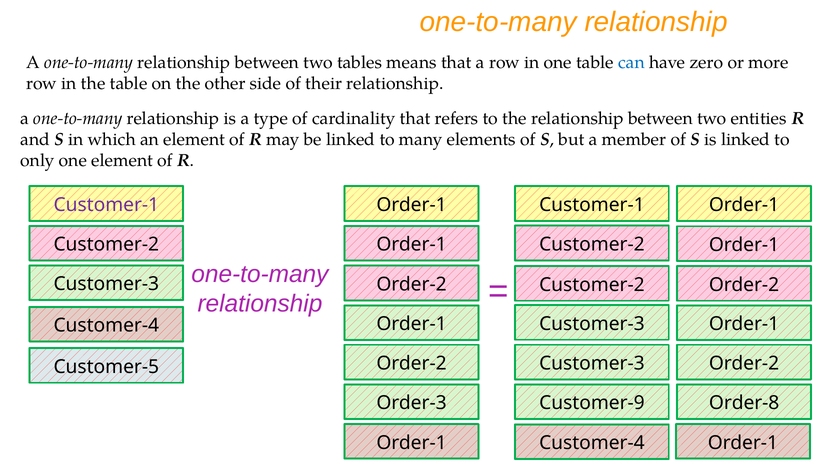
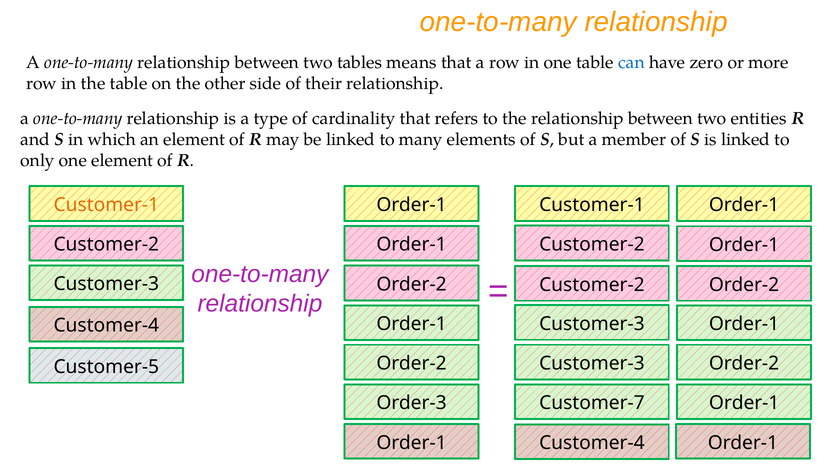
Customer-1 at (106, 205) colour: purple -> orange
Customer-9: Customer-9 -> Customer-7
Order-8 at (744, 403): Order-8 -> Order-1
